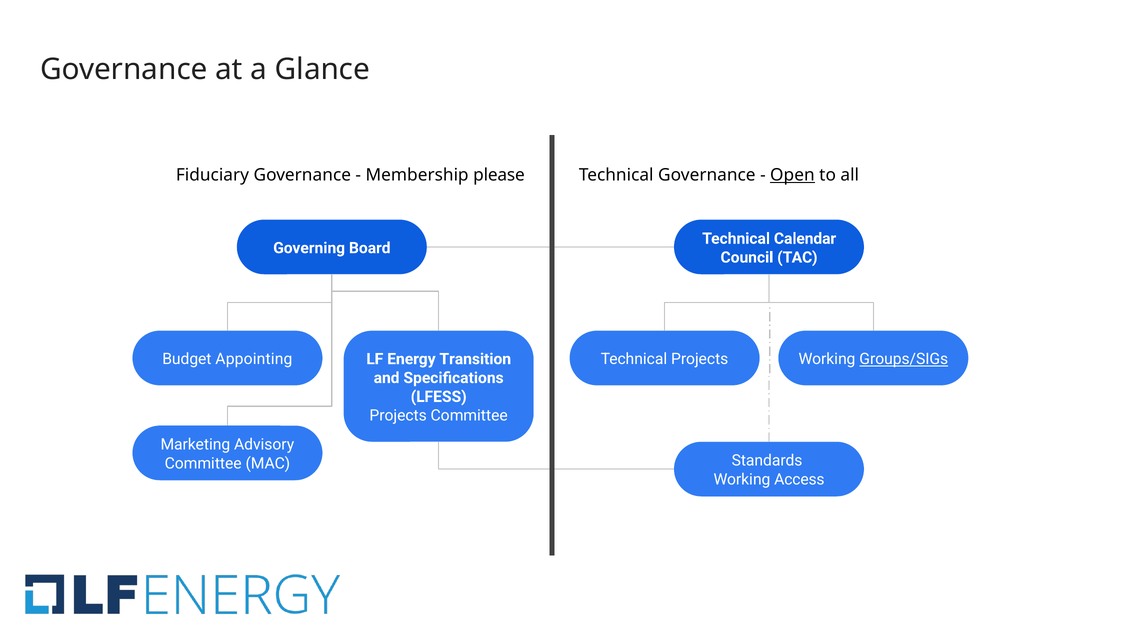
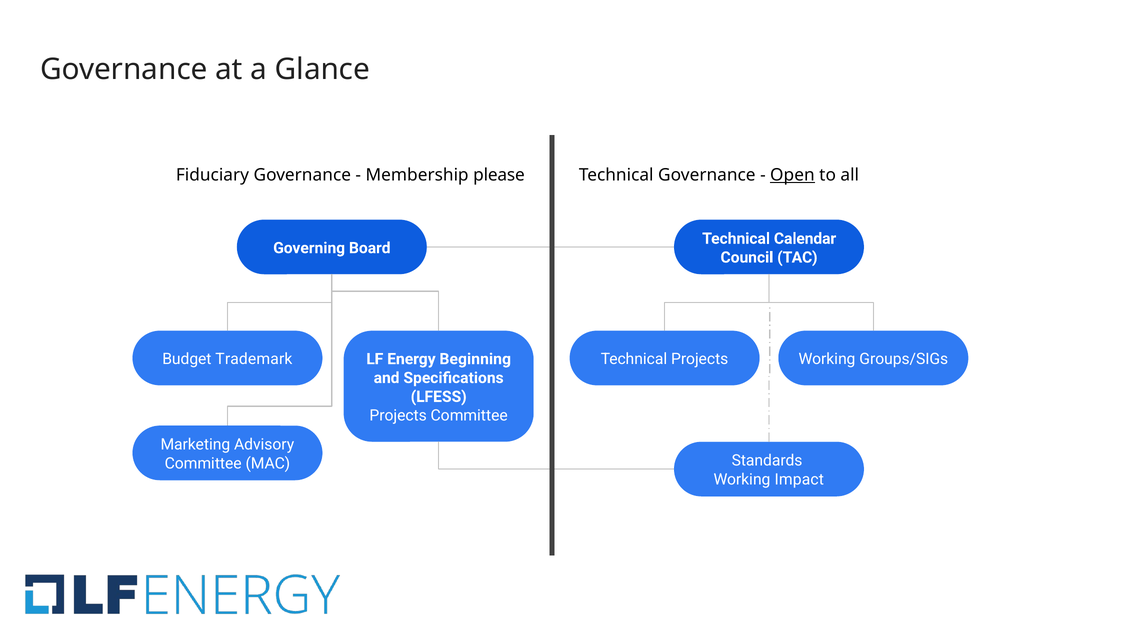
Appointing: Appointing -> Trademark
Groups/SIGs underline: present -> none
Transition: Transition -> Beginning
Access: Access -> Impact
